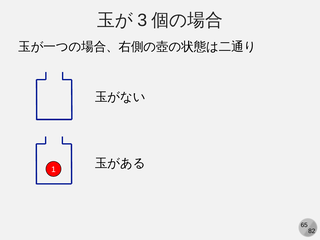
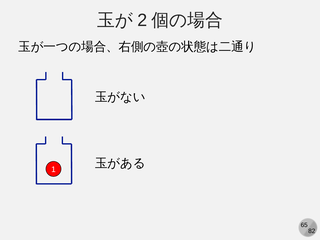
3: 3 -> 2
